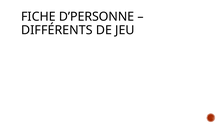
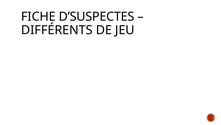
D’PERSONNE: D’PERSONNE -> D’SUSPECTES
